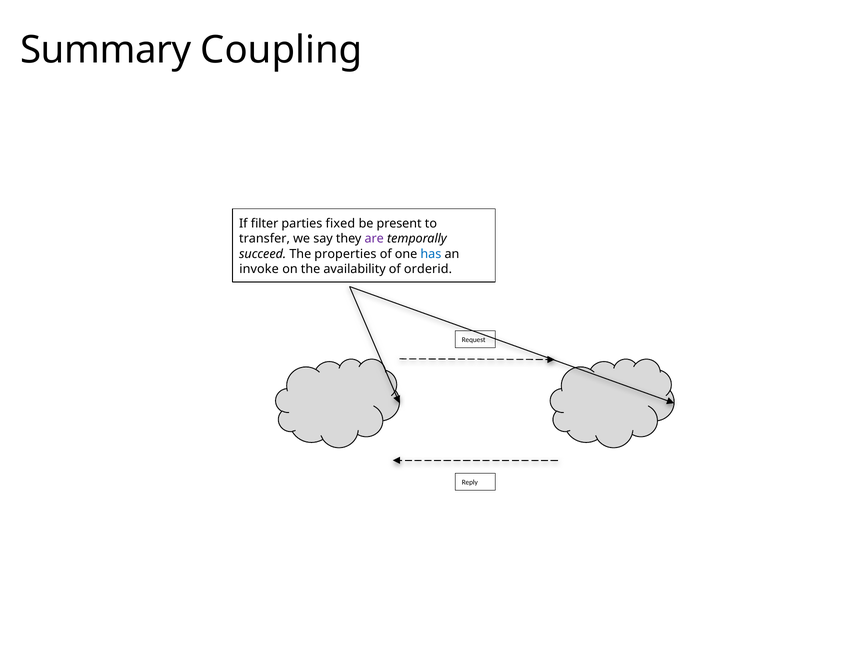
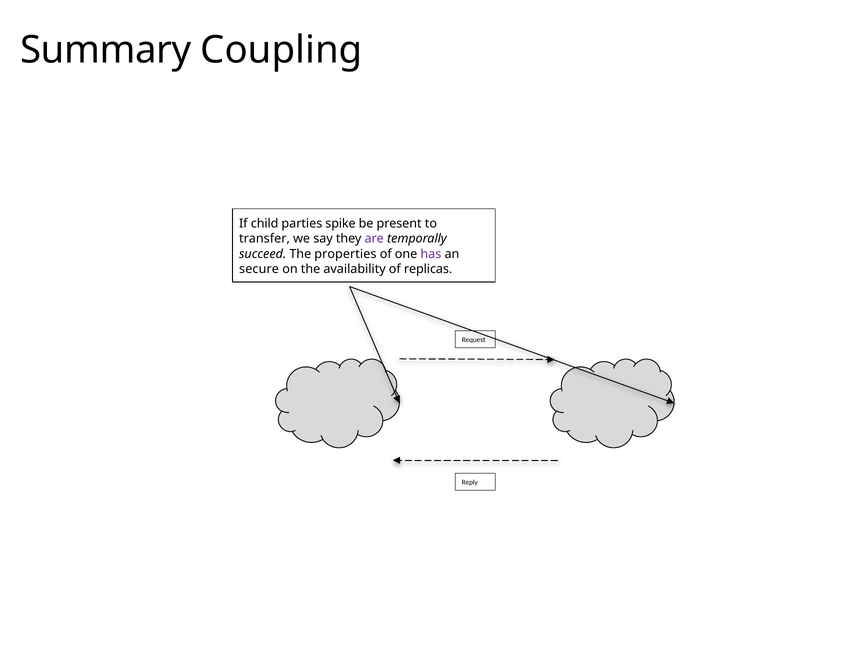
filter: filter -> child
fixed: fixed -> spike
has colour: blue -> purple
invoke: invoke -> secure
orderid: orderid -> replicas
